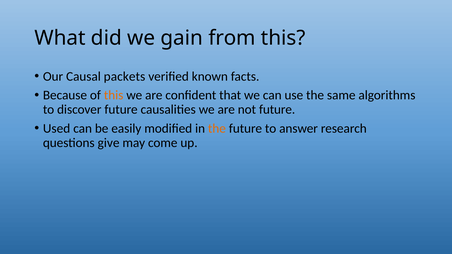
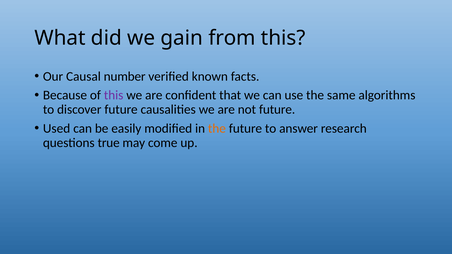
packets: packets -> number
this at (114, 95) colour: orange -> purple
give: give -> true
